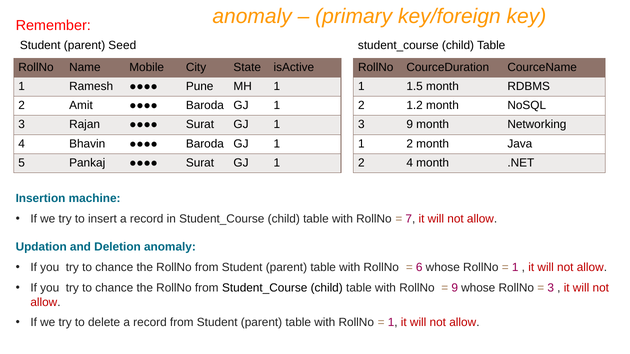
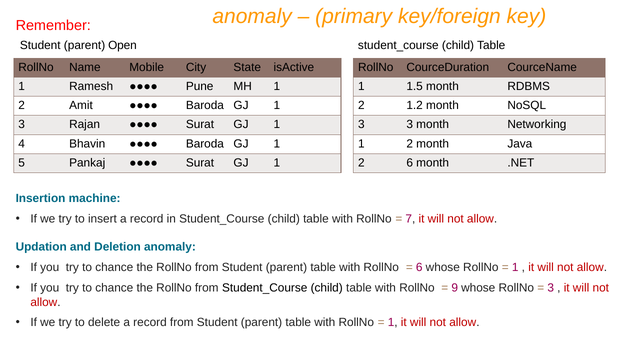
Seed: Seed -> Open
3 9: 9 -> 3
2 4: 4 -> 6
